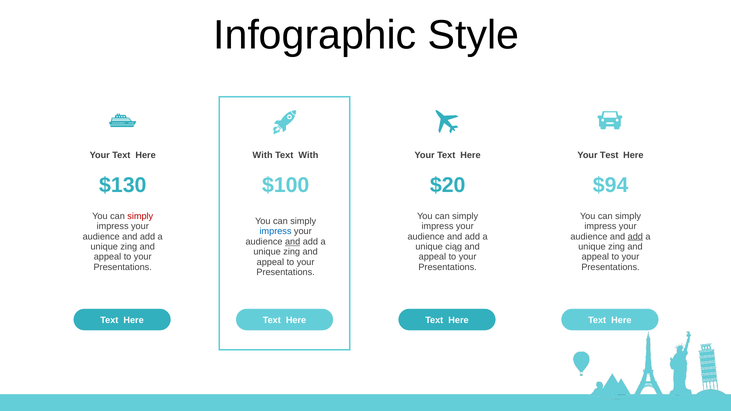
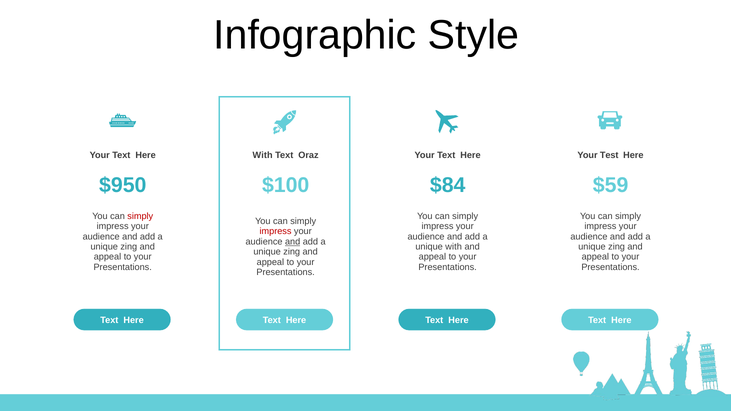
Text With: With -> Oraz
$130: $130 -> $950
$20: $20 -> $84
$94: $94 -> $59
impress at (276, 232) colour: blue -> red
add at (635, 237) underline: present -> none
unique ciąg: ciąg -> with
